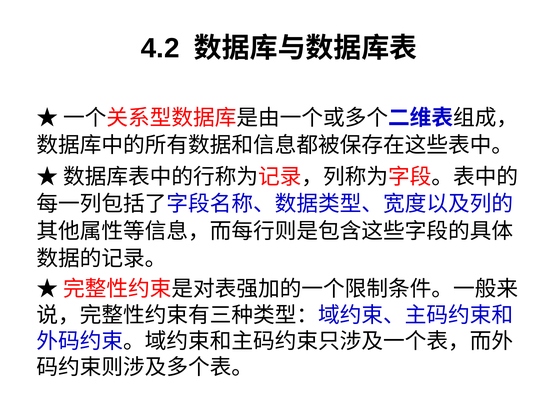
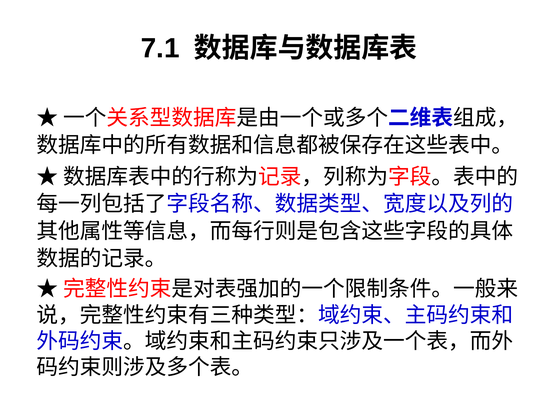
4.2: 4.2 -> 7.1
